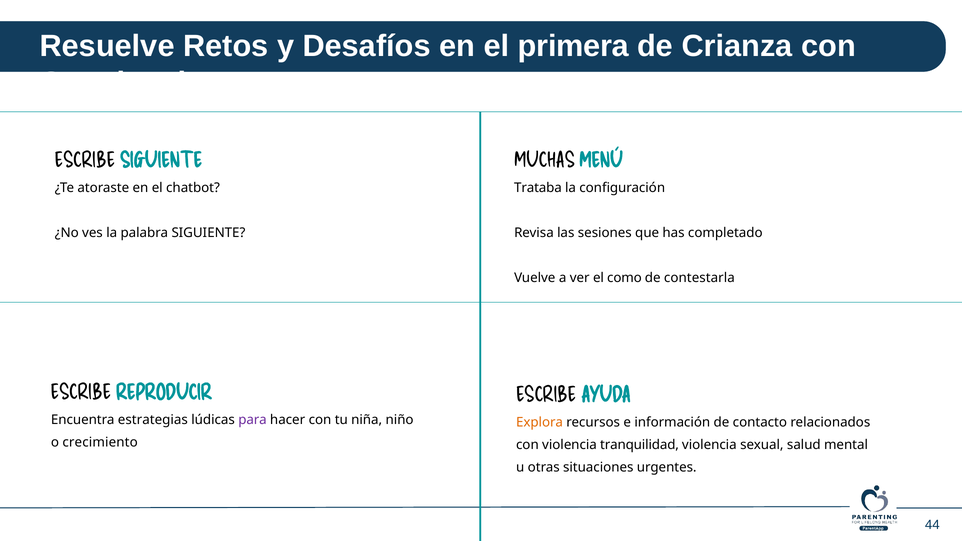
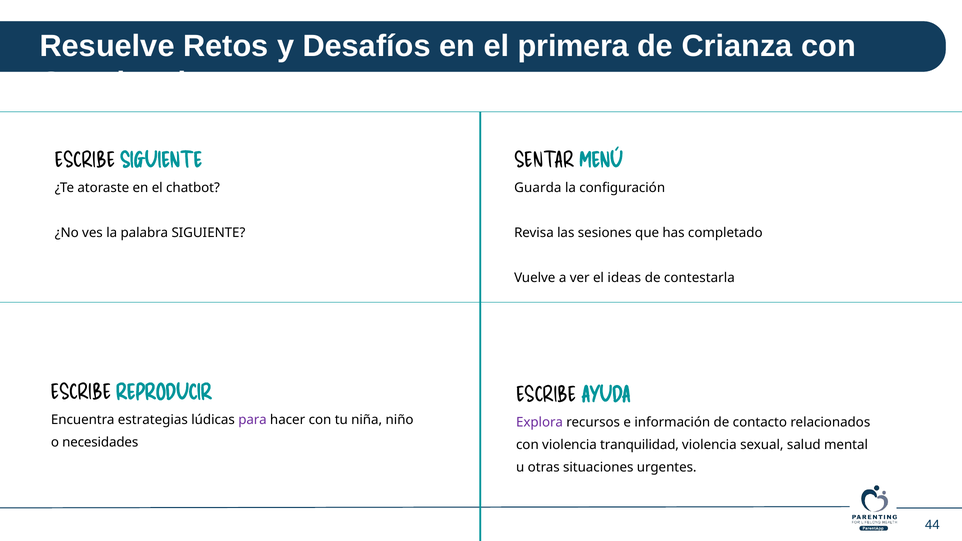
MUCHAS: MUCHAS -> SENTAR
Trataba: Trataba -> Guarda
como: como -> ideas
Explora colour: orange -> purple
crecimiento: crecimiento -> necesidades
